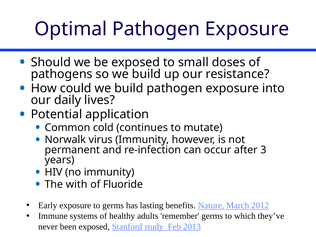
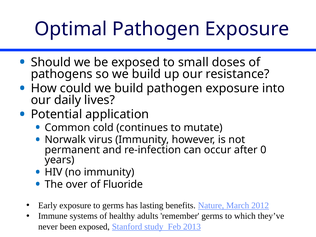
3: 3 -> 0
with: with -> over
